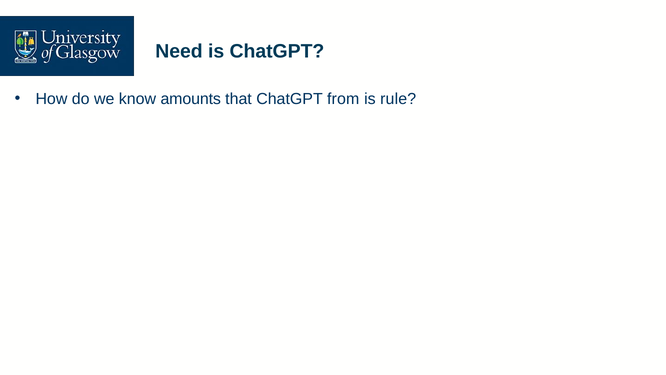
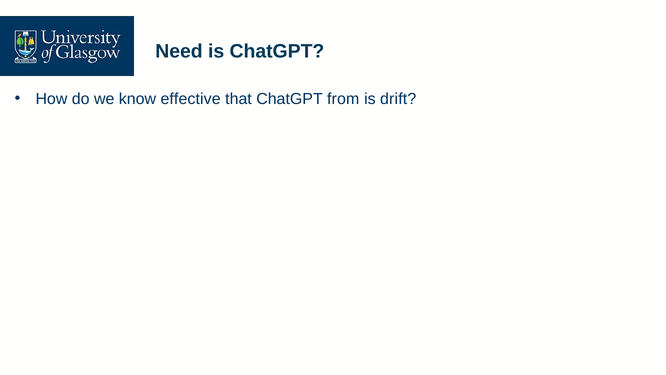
amounts: amounts -> effective
rule: rule -> drift
